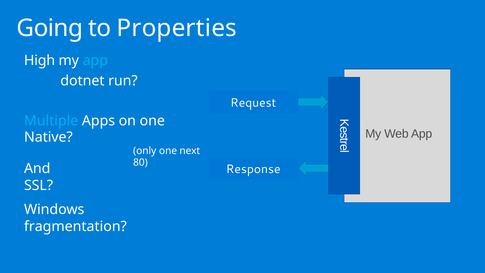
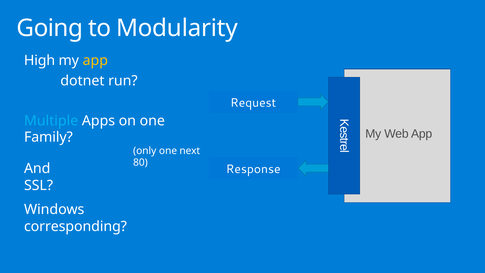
Properties: Properties -> Modularity
app at (95, 60) colour: light blue -> yellow
Native: Native -> Family
fragmentation: fragmentation -> corresponding
